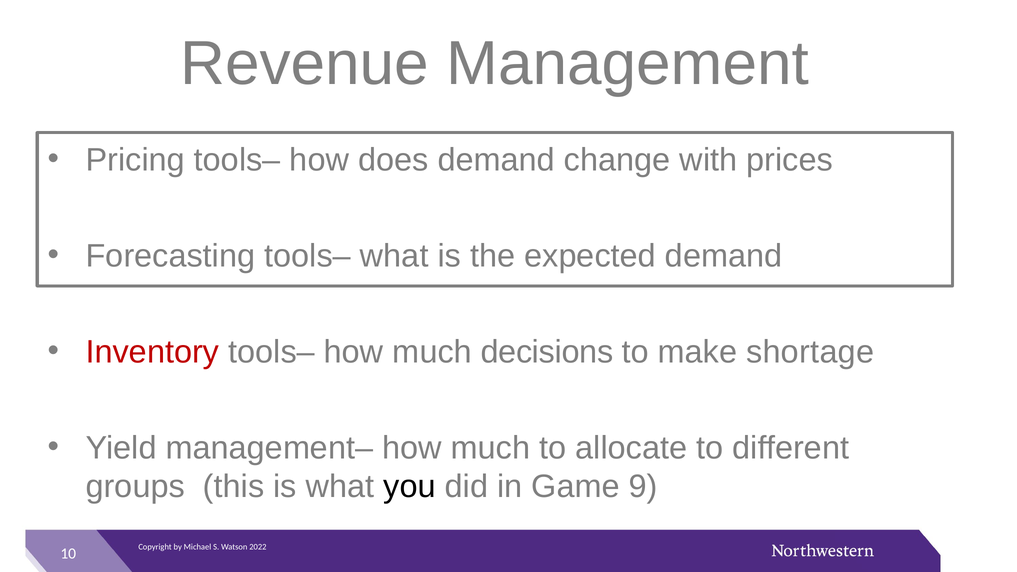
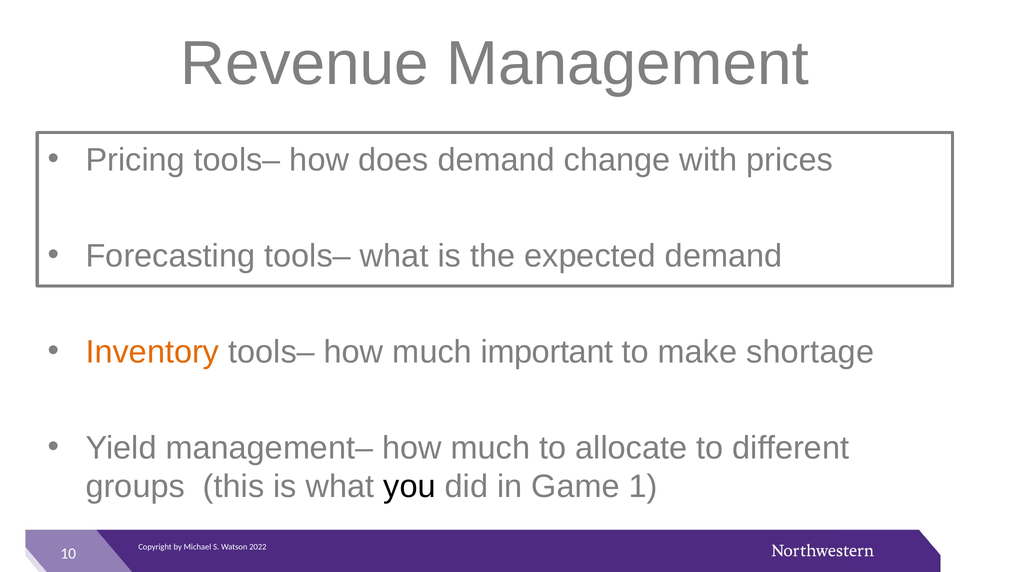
Inventory colour: red -> orange
decisions: decisions -> important
9: 9 -> 1
